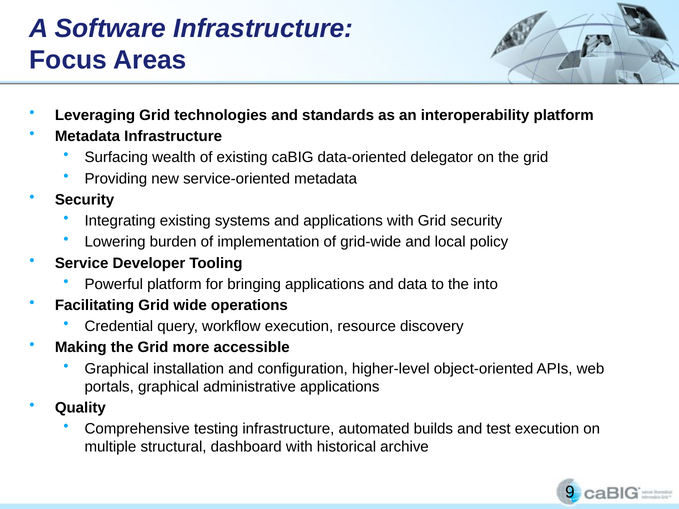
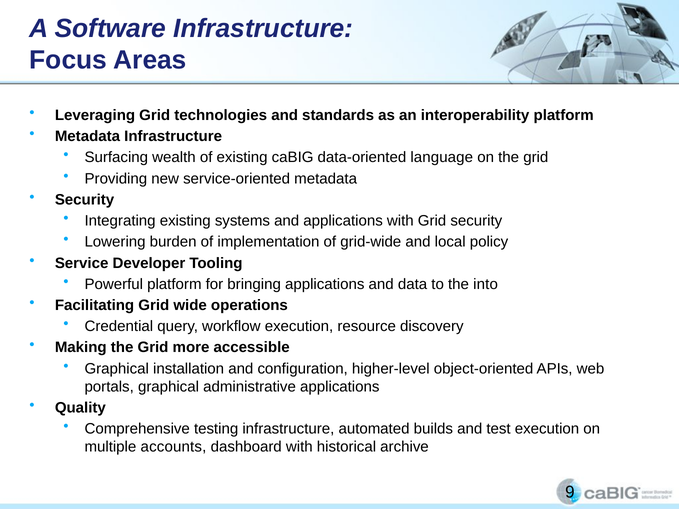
delegator: delegator -> language
structural: structural -> accounts
